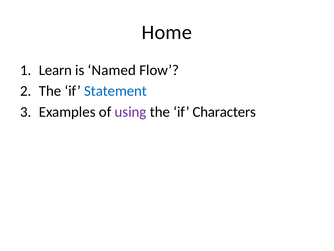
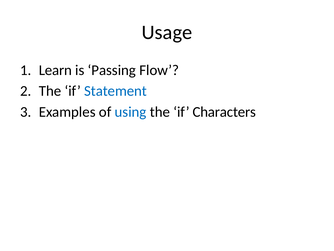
Home: Home -> Usage
Named: Named -> Passing
using colour: purple -> blue
